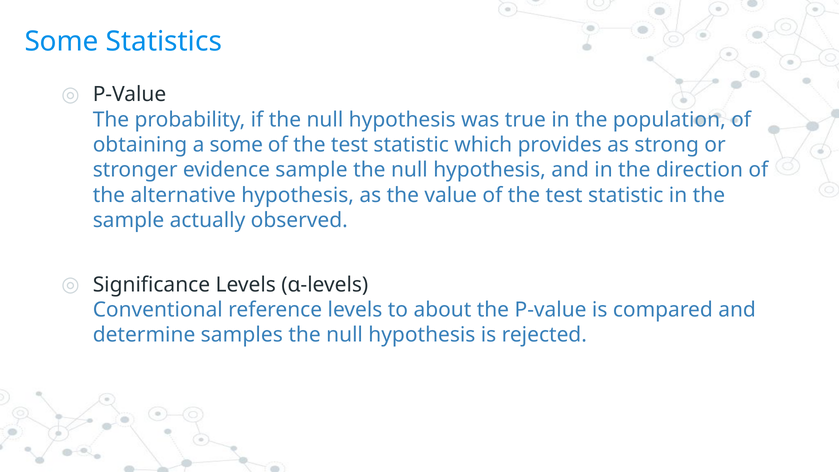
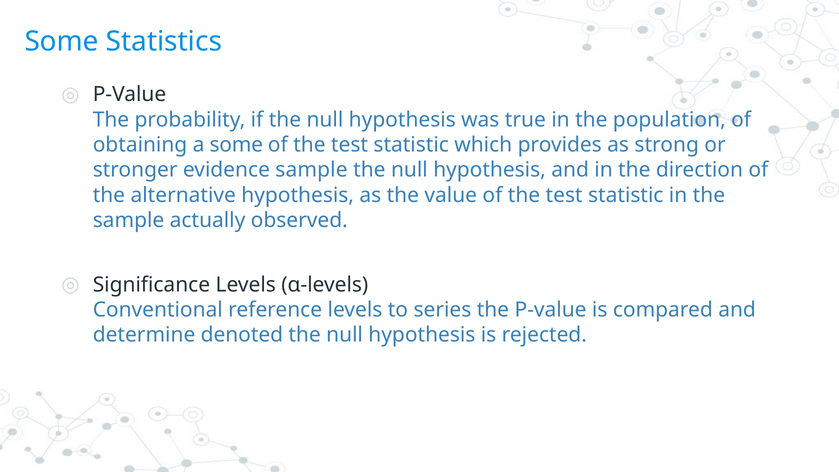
about: about -> series
samples: samples -> denoted
